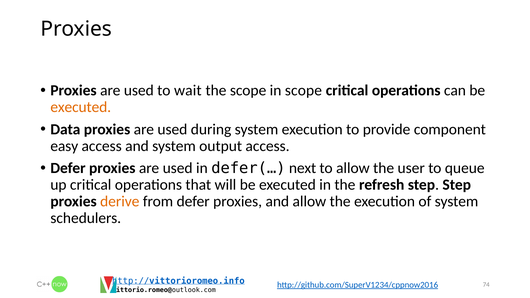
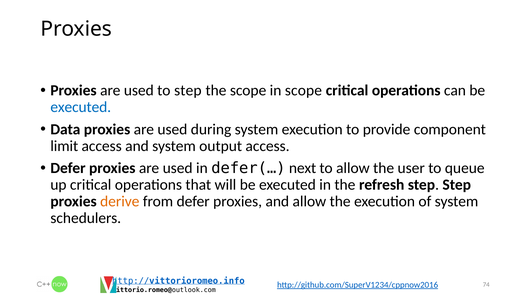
to wait: wait -> step
executed at (81, 107) colour: orange -> blue
easy: easy -> limit
